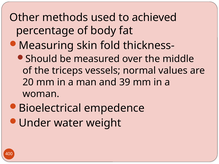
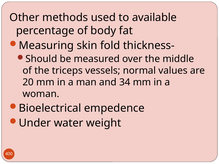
achieved: achieved -> available
39: 39 -> 34
